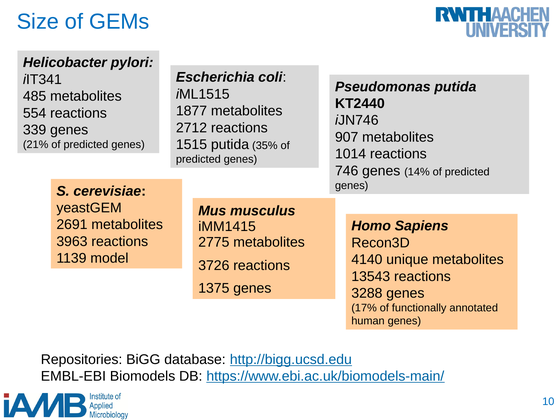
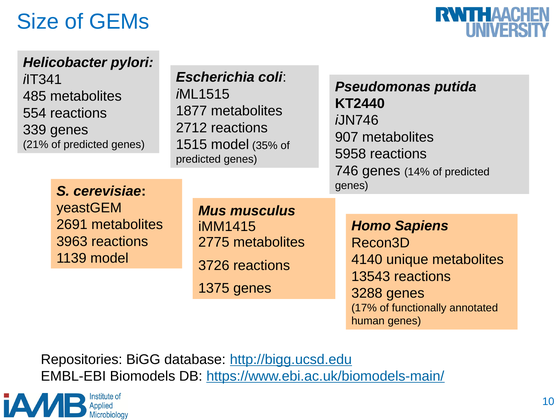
1515 putida: putida -> model
1014: 1014 -> 5958
